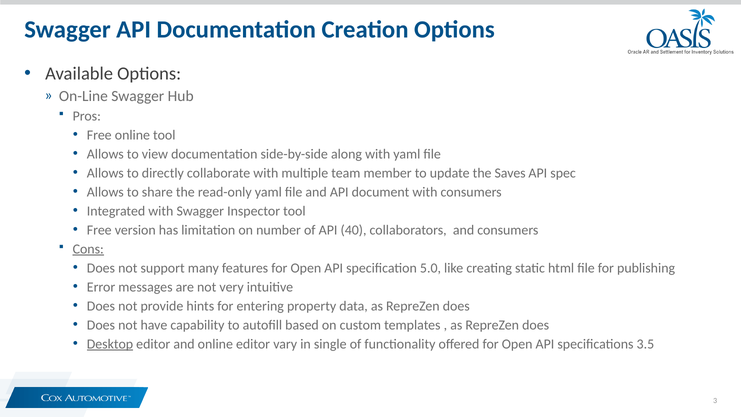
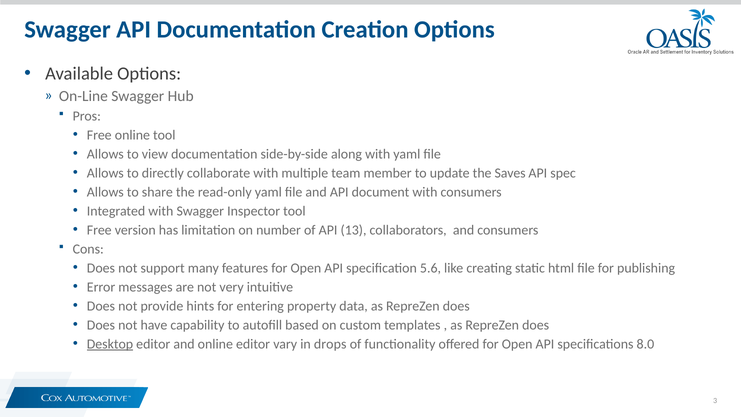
40: 40 -> 13
Cons underline: present -> none
5.0: 5.0 -> 5.6
single: single -> drops
3.5: 3.5 -> 8.0
